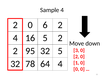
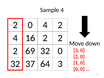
0 6: 6 -> 4
16 5: 5 -> 2
95: 95 -> 69
32 5: 5 -> 0
78: 78 -> 37
64 4: 4 -> 3
